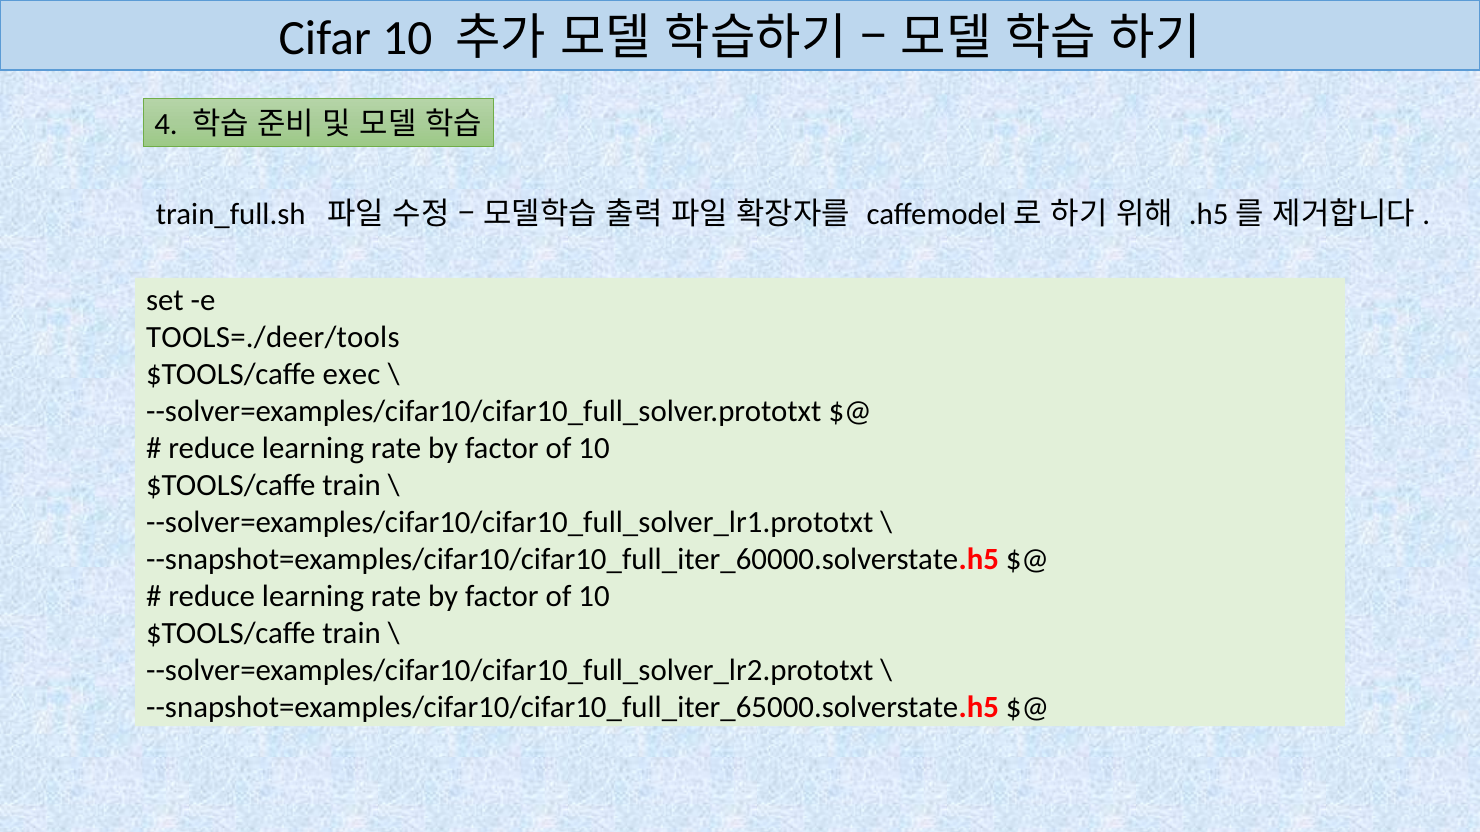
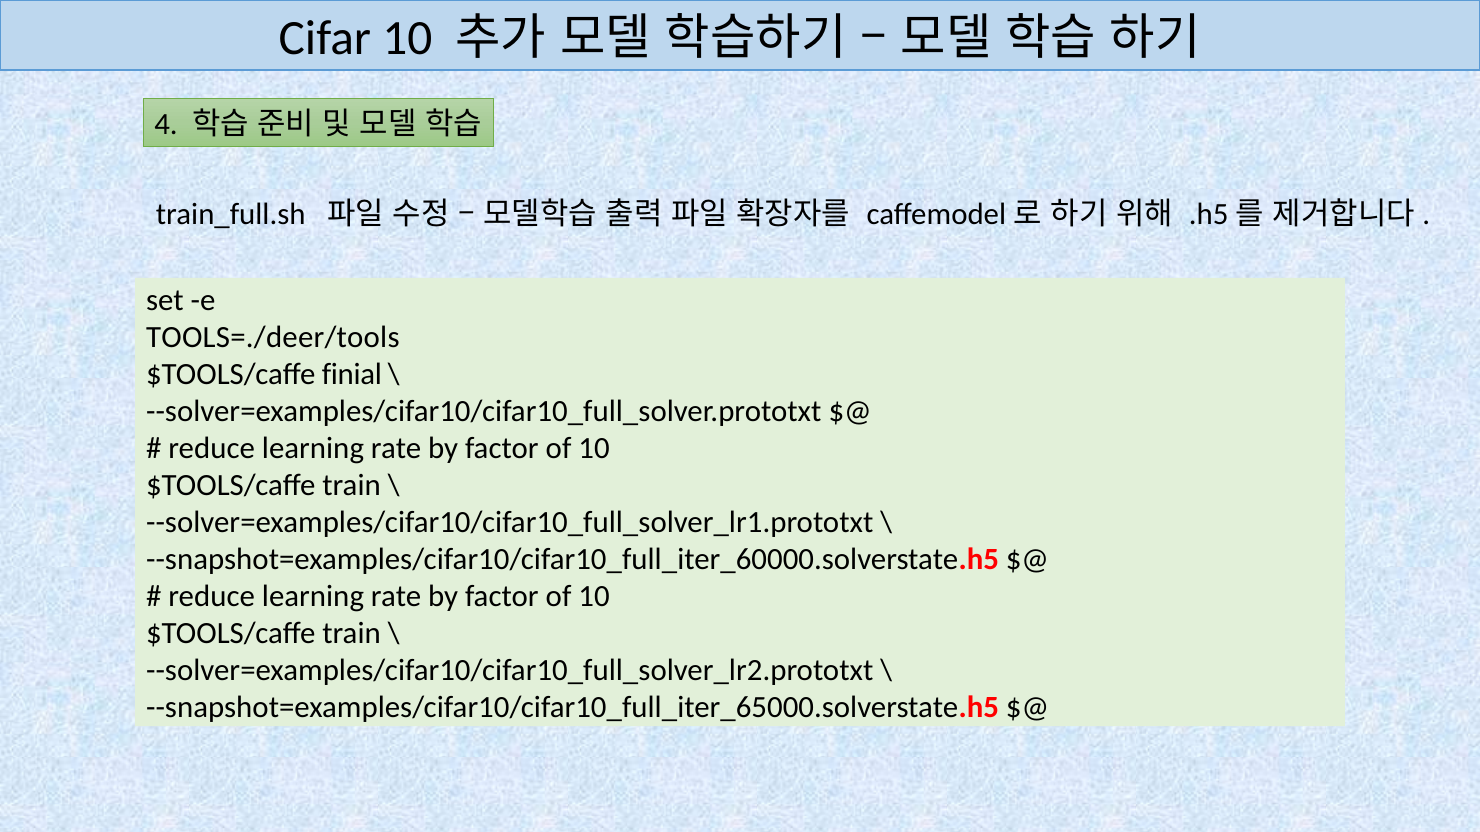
exec: exec -> finial
